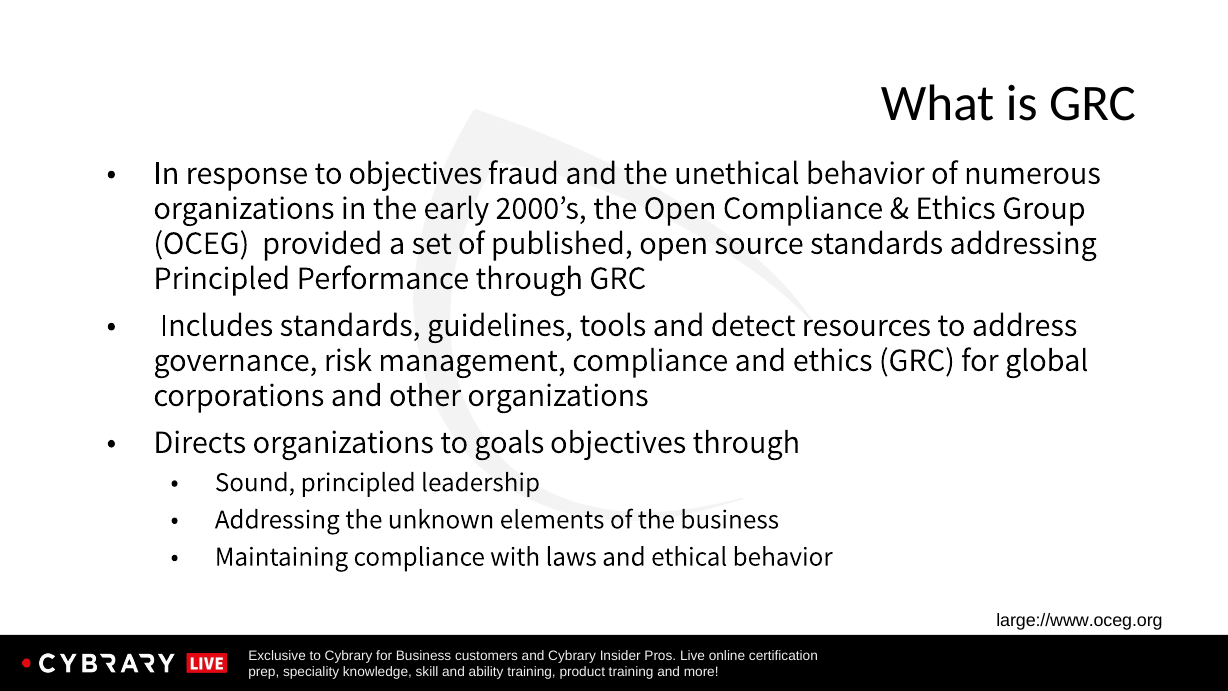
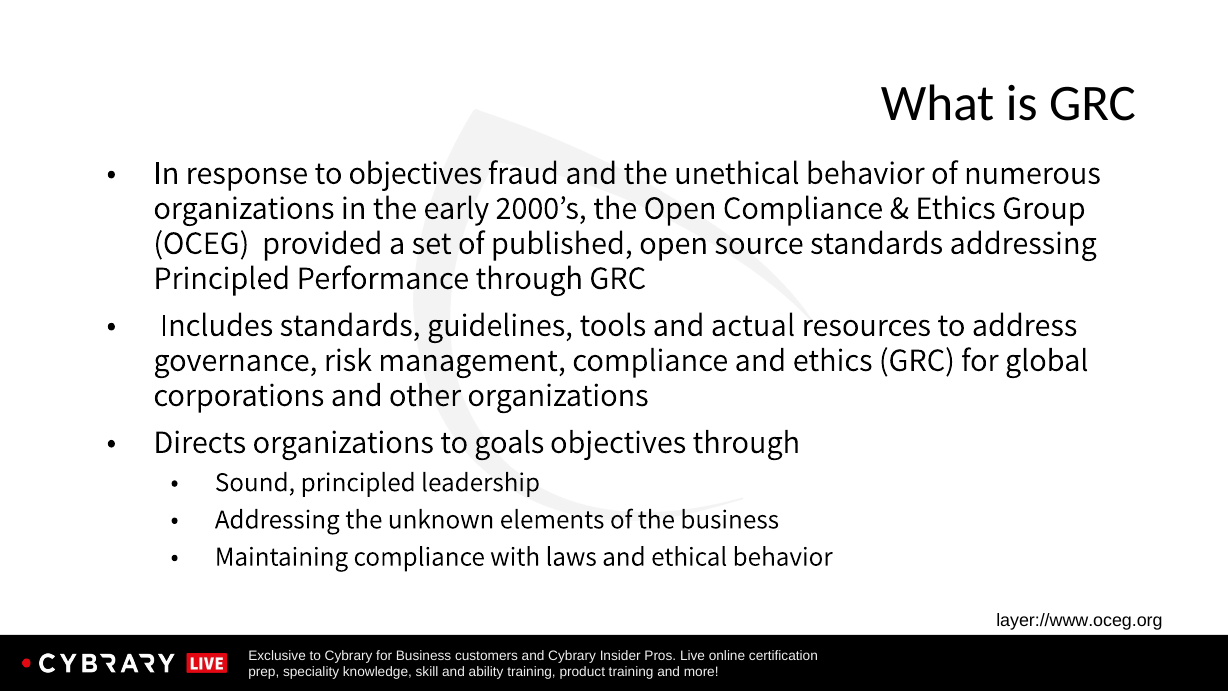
detect: detect -> actual
large://www.oceg.org: large://www.oceg.org -> layer://www.oceg.org
